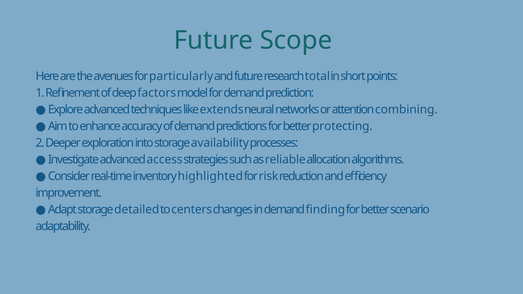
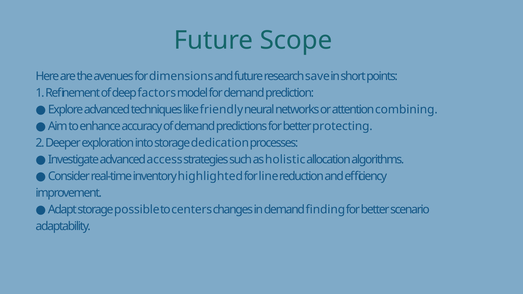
particularly: particularly -> dimensions
total: total -> save
extends: extends -> friendly
availability: availability -> dedication
reliable: reliable -> holistic
risk: risk -> line
detailed: detailed -> possible
